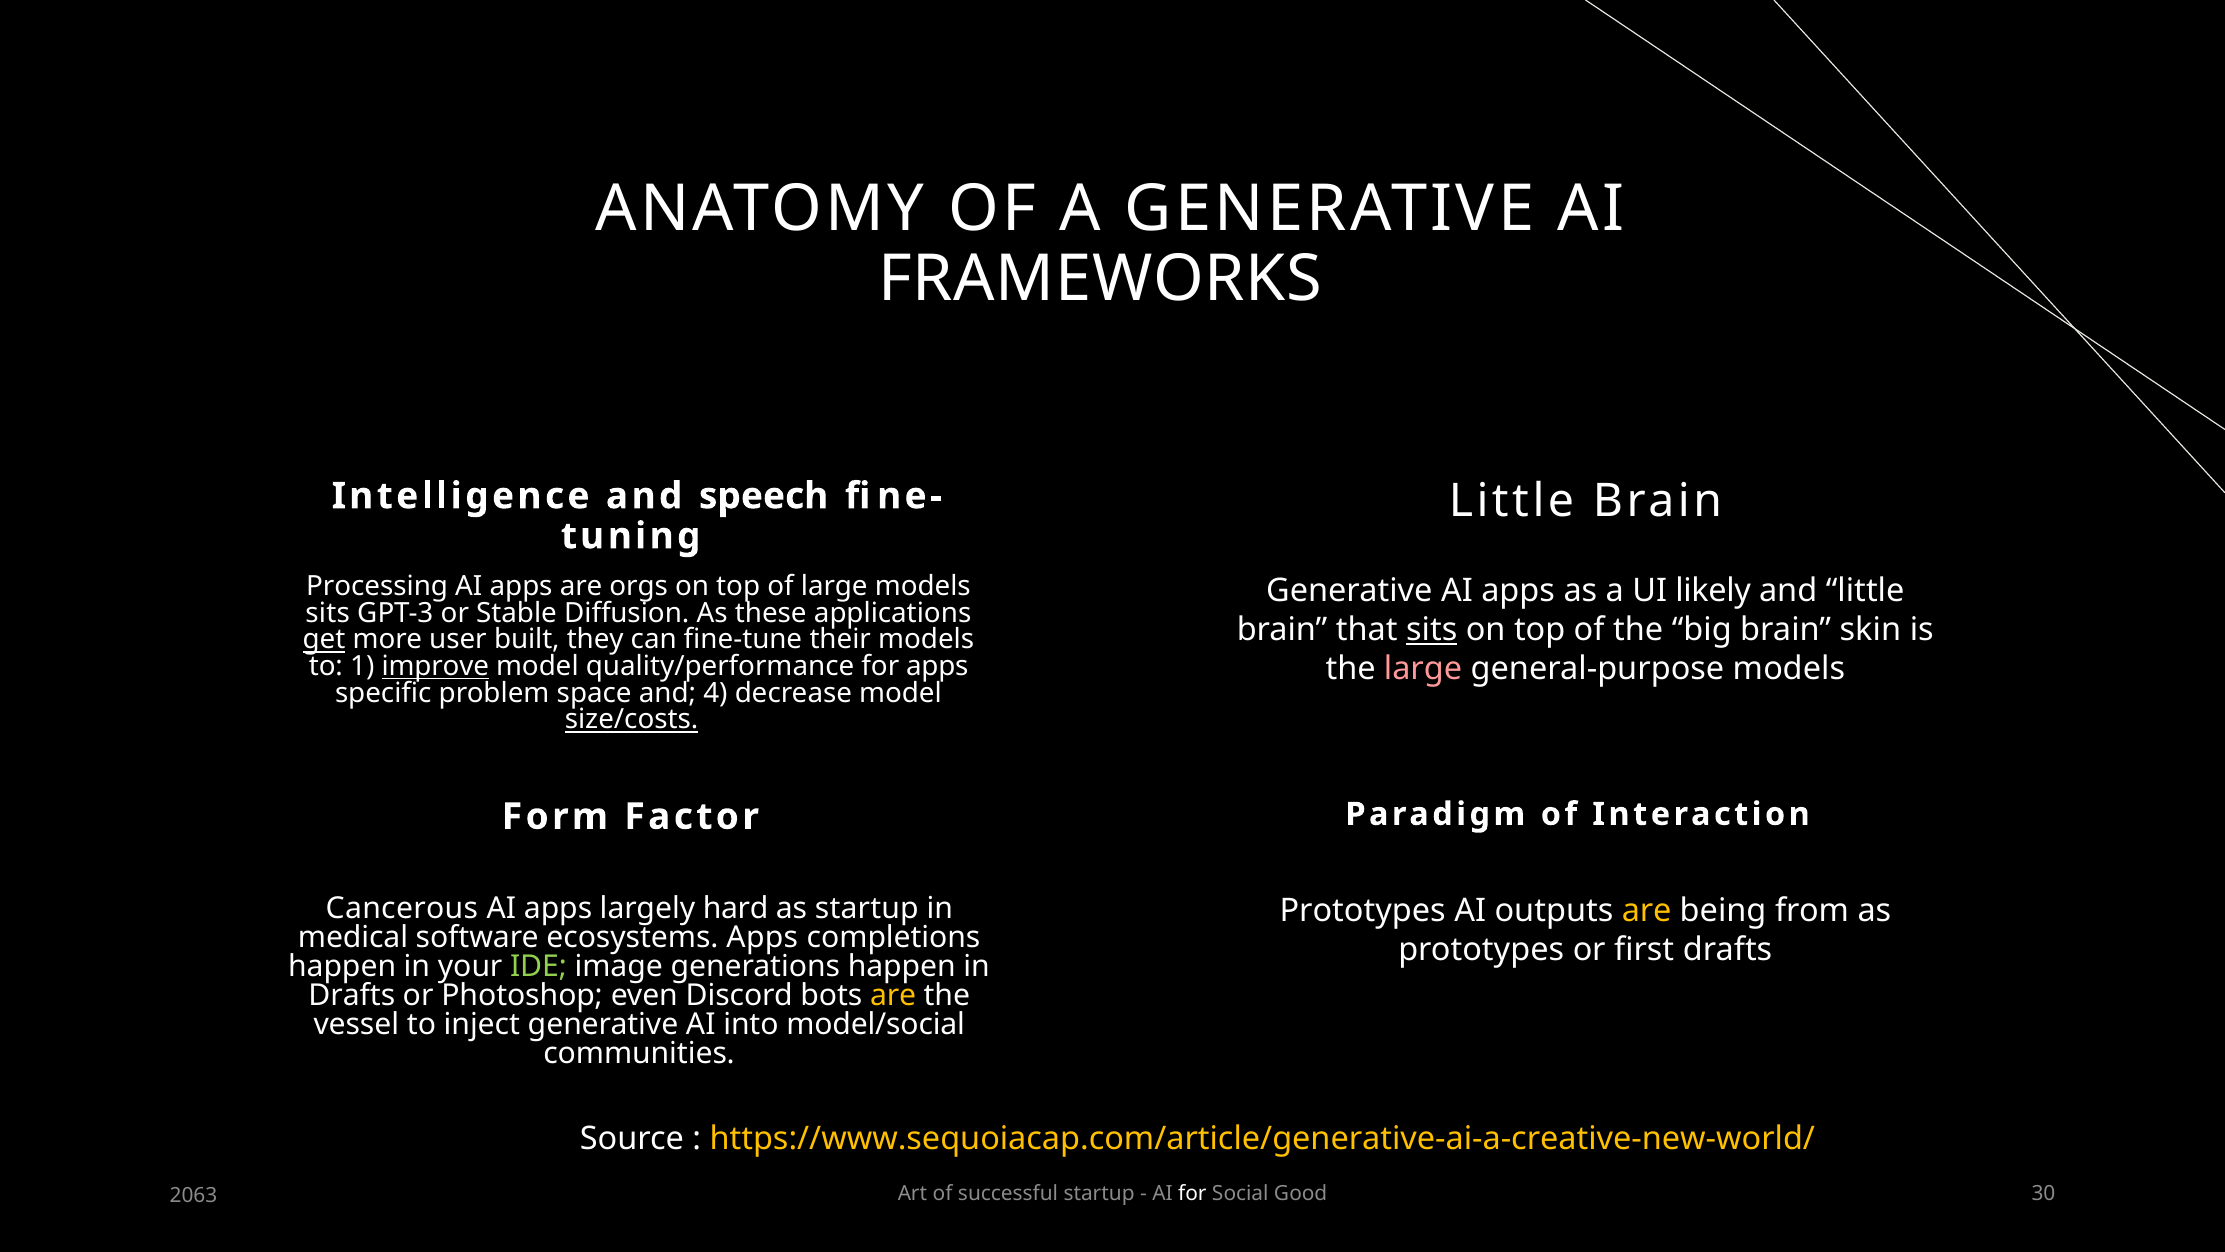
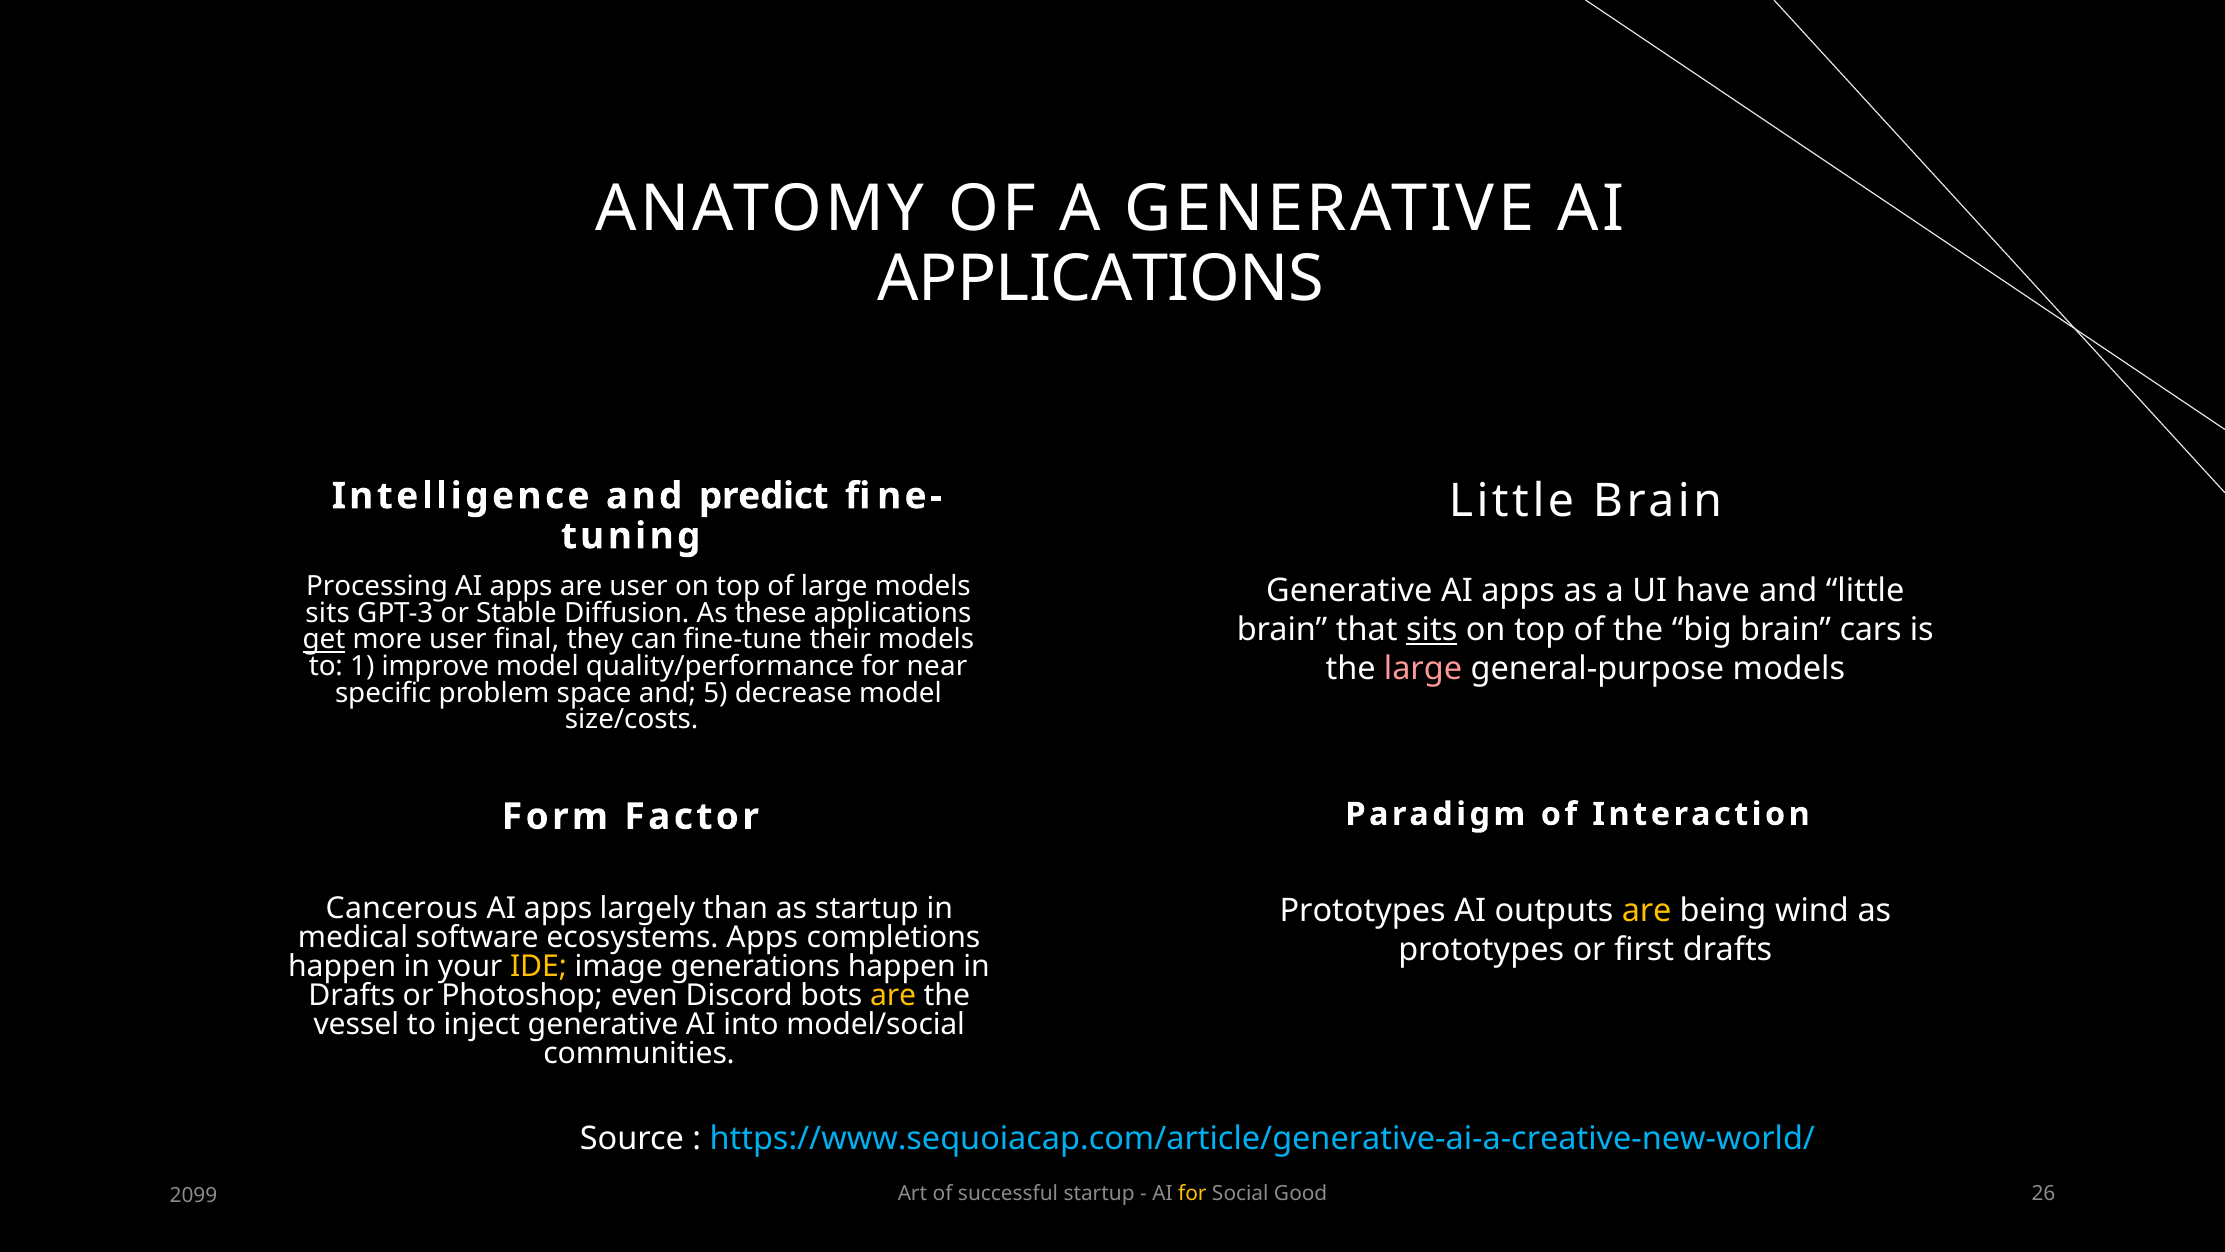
FRAMEWORKS at (1100, 279): FRAMEWORKS -> APPLICATIONS
speech: speech -> predict
are orgs: orgs -> user
likely: likely -> have
skin: skin -> cars
built: built -> final
improve underline: present -> none
for apps: apps -> near
4: 4 -> 5
size/costs underline: present -> none
hard: hard -> than
from: from -> wind
IDE colour: light green -> yellow
https://www.sequoiacap.com/article/generative-ai-a-creative-new-world/ colour: yellow -> light blue
for at (1192, 1193) colour: white -> yellow
30: 30 -> 26
2063: 2063 -> 2099
